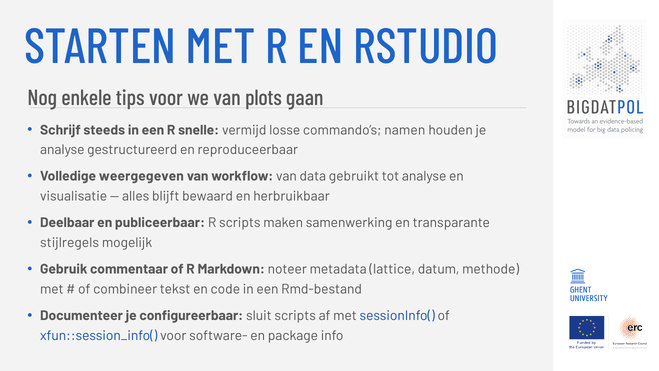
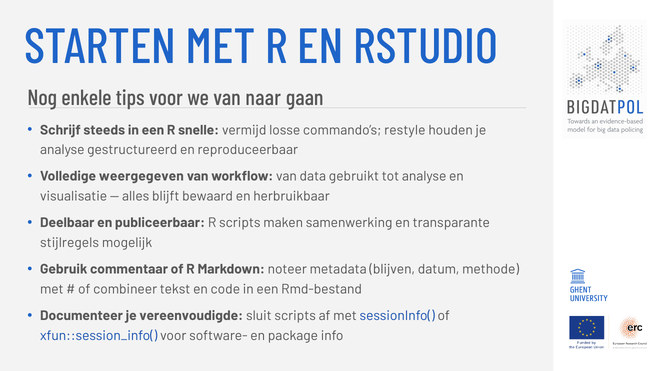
plots: plots -> naar
namen: namen -> restyle
lattice: lattice -> blijven
configureerbaar: configureerbaar -> vereenvoudigde
